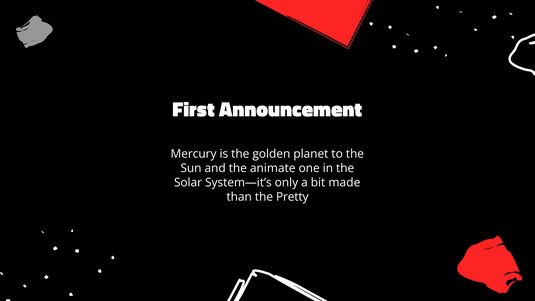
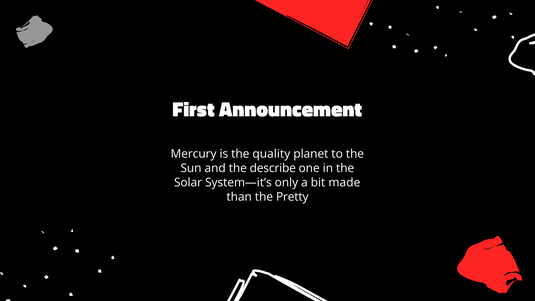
golden: golden -> quality
animate: animate -> describe
